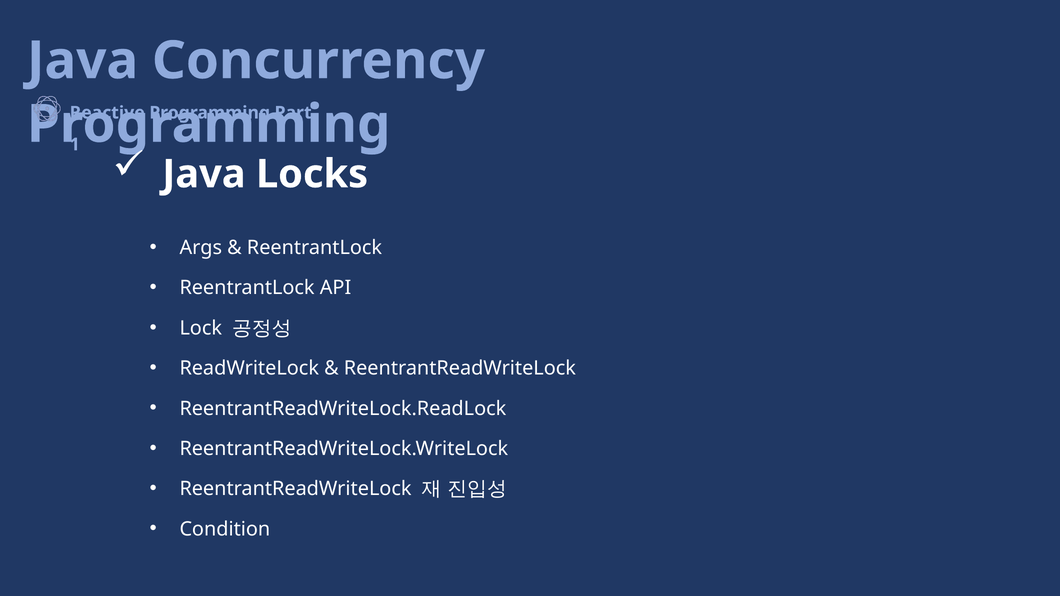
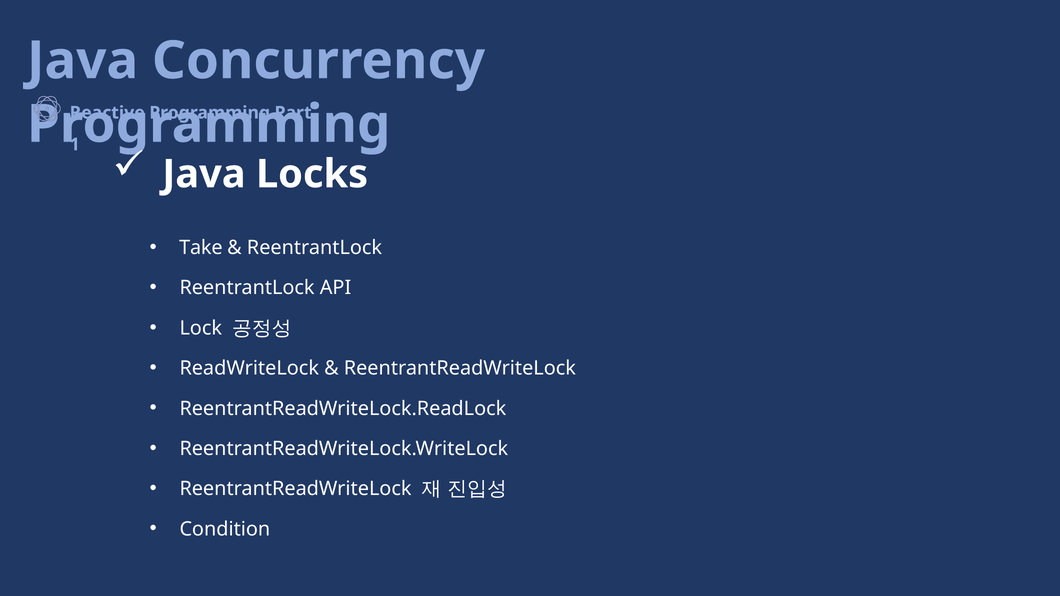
Args: Args -> Take
